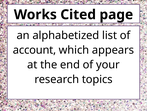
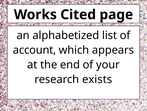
topics: topics -> exists
